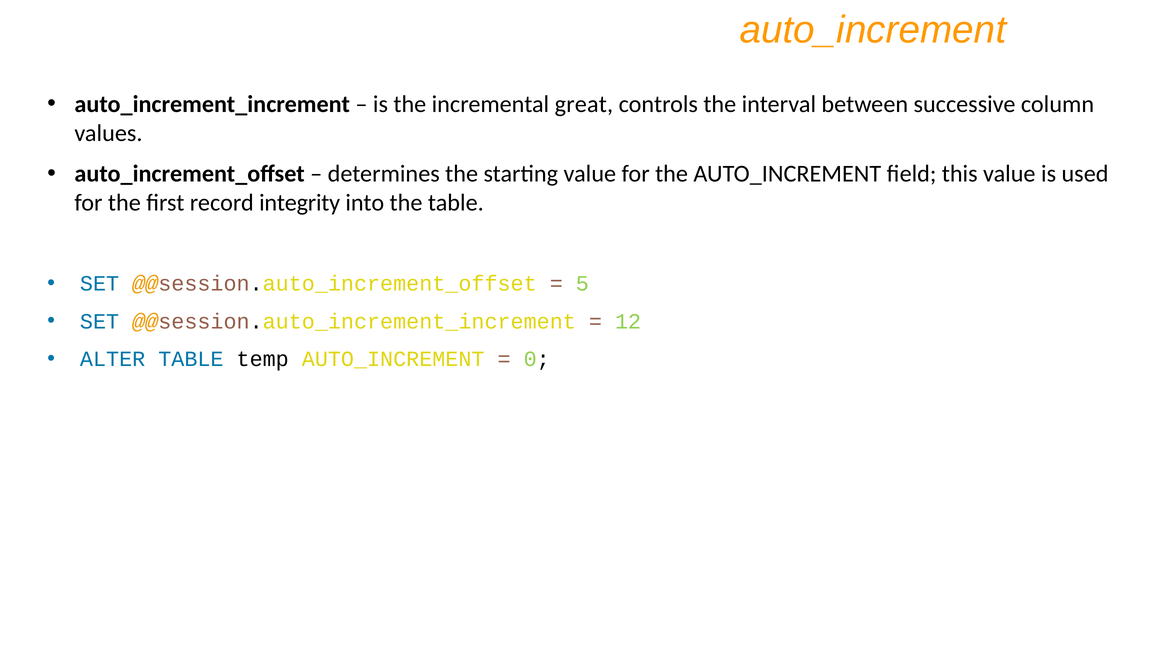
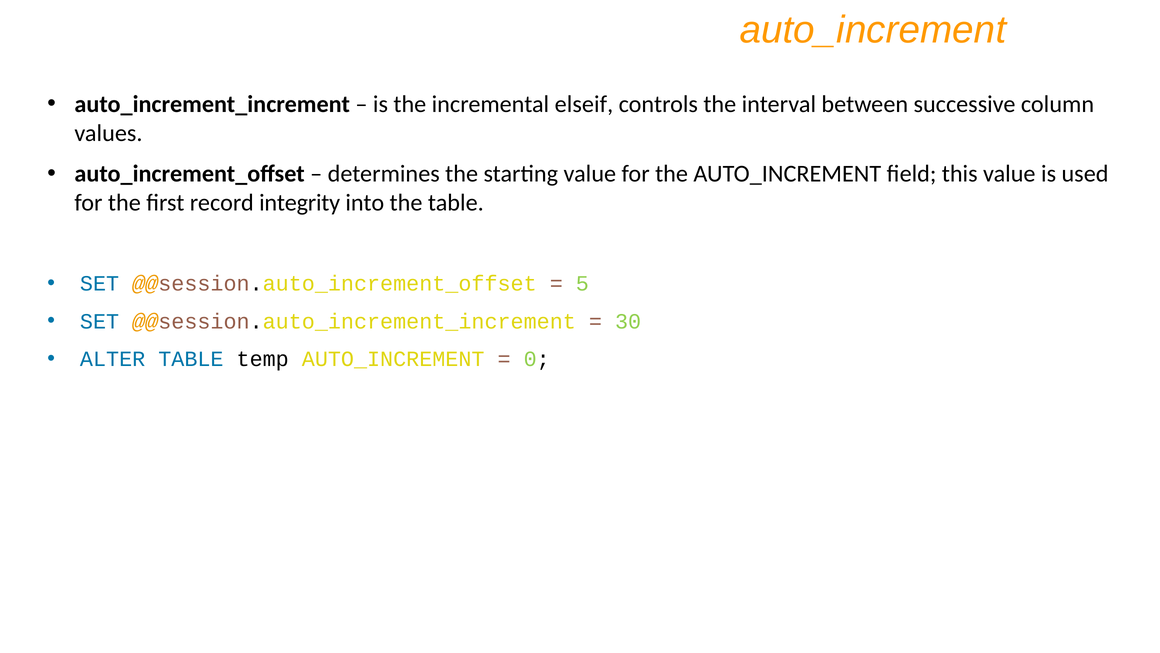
great: great -> elseif
12: 12 -> 30
